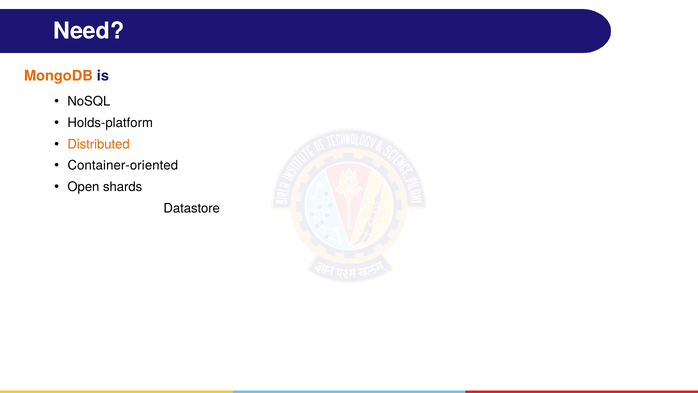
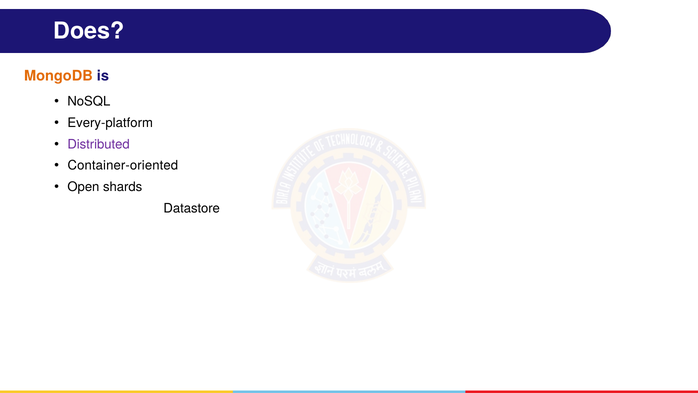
Need: Need -> Does
Holds-platform: Holds-platform -> Every-platform
Distributed colour: orange -> purple
